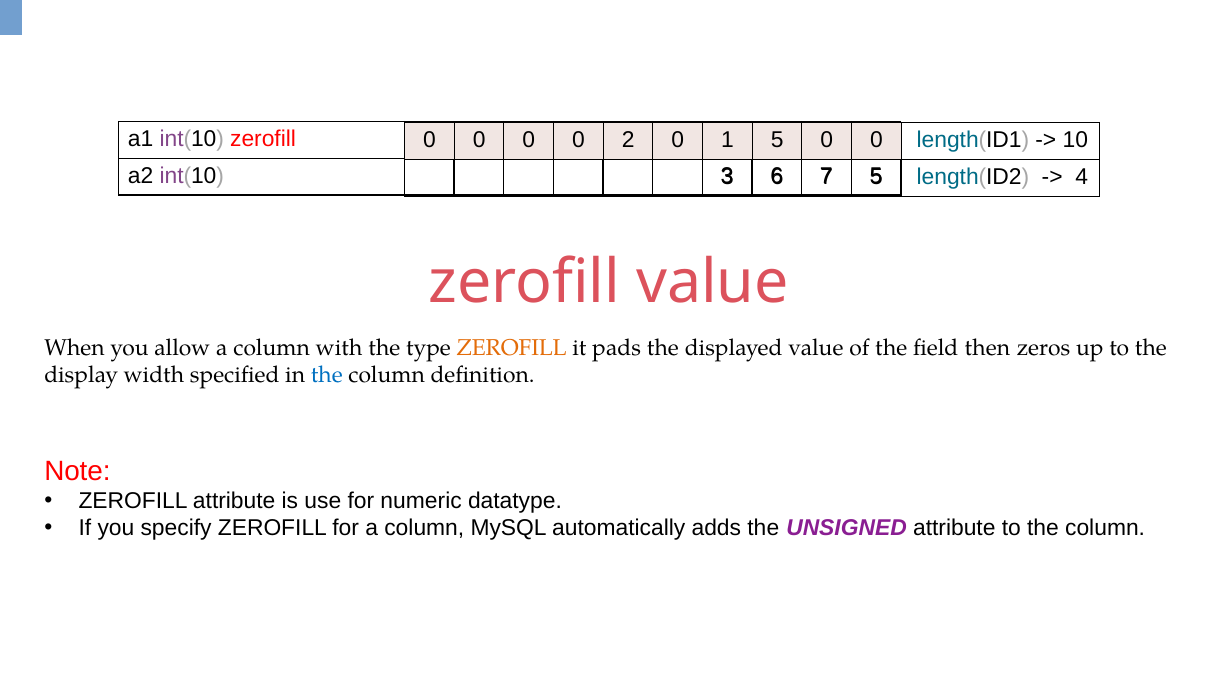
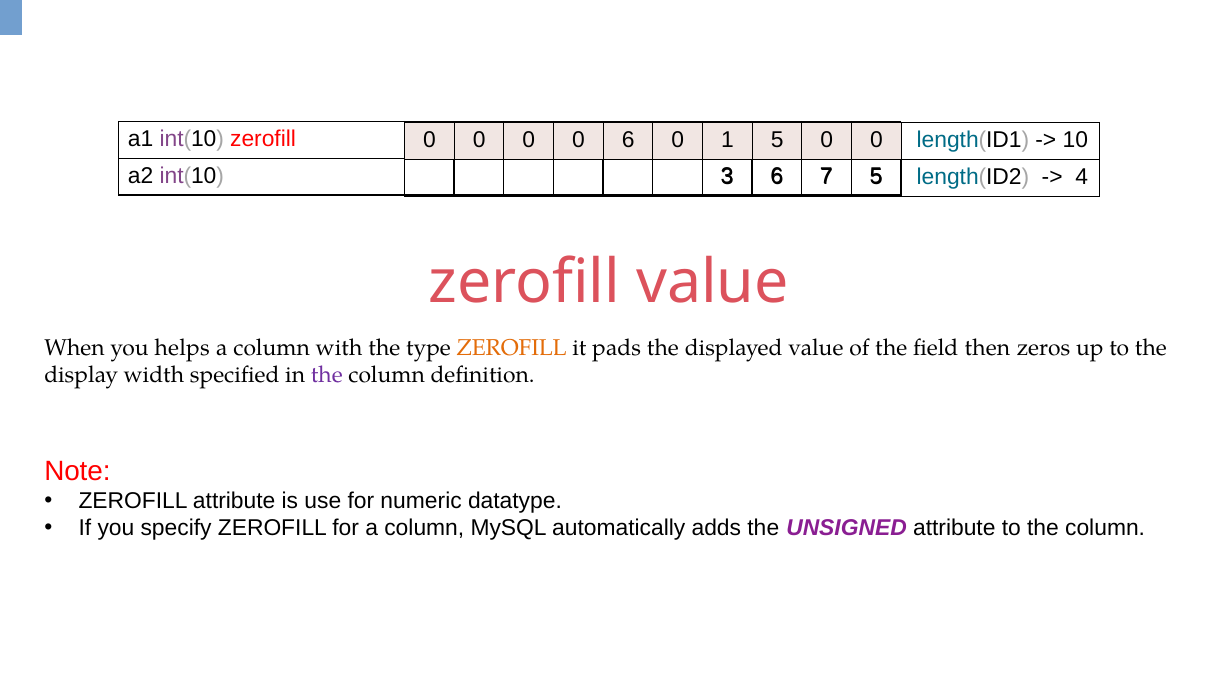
0 2: 2 -> 6
allow: allow -> helps
the at (327, 375) colour: blue -> purple
